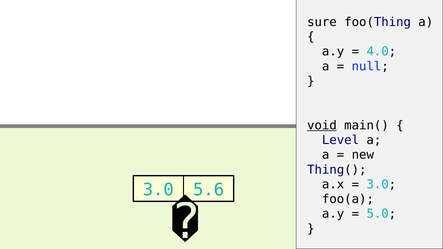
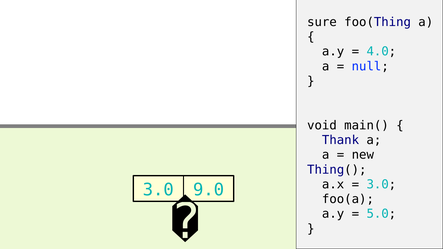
void underline: present -> none
Level: Level -> Thank
5.6: 5.6 -> 9.0
